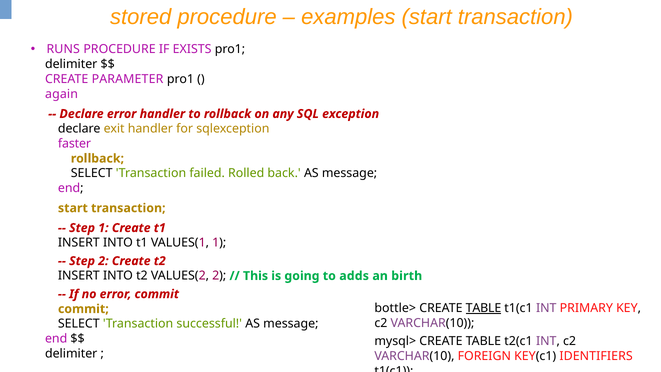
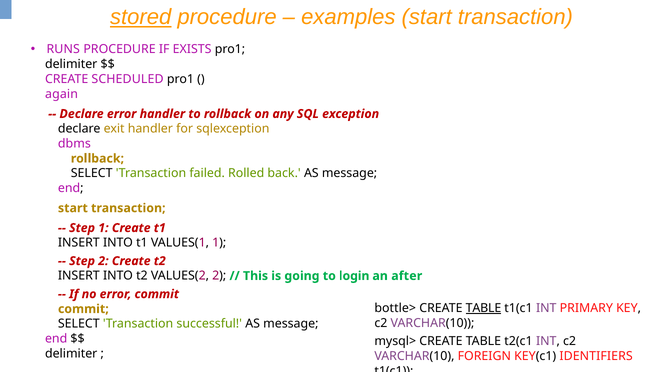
stored underline: none -> present
PARAMETER: PARAMETER -> SCHEDULED
faster: faster -> dbms
adds: adds -> login
birth: birth -> after
